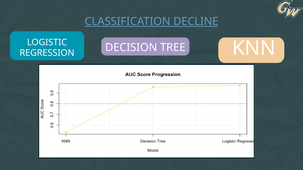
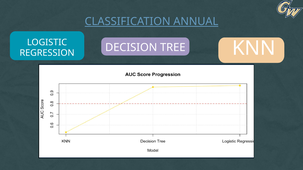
DECLINE: DECLINE -> ANNUAL
